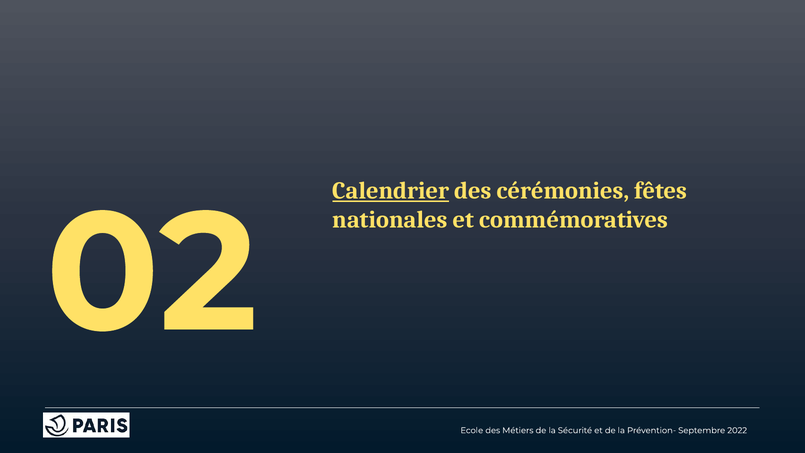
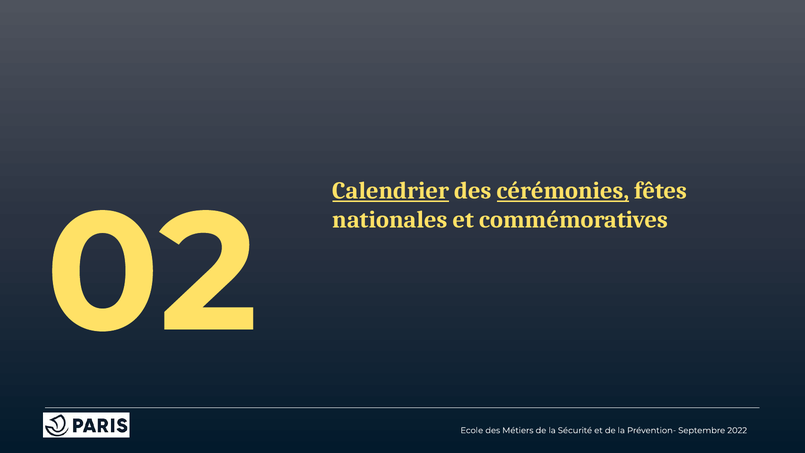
cérémonies underline: none -> present
